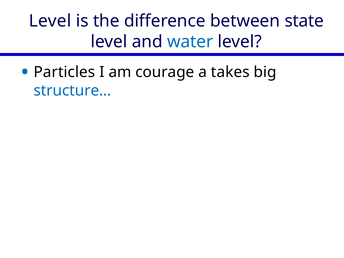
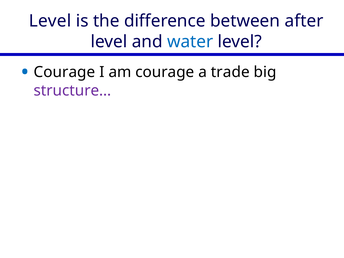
state: state -> after
Particles at (64, 72): Particles -> Courage
takes: takes -> trade
structure… colour: blue -> purple
